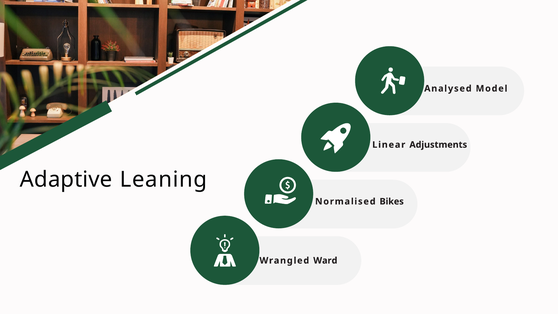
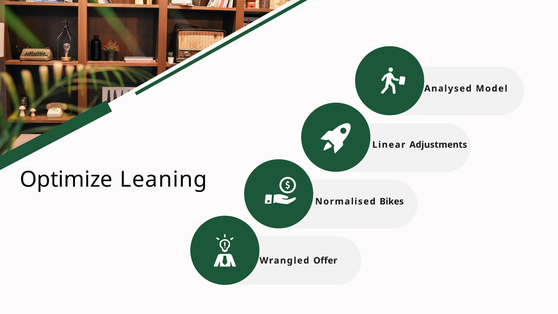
Adaptive: Adaptive -> Optimize
Ward: Ward -> Offer
